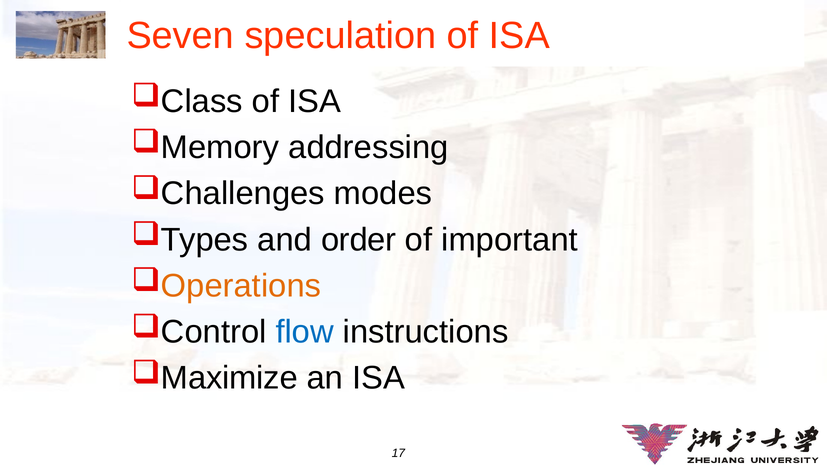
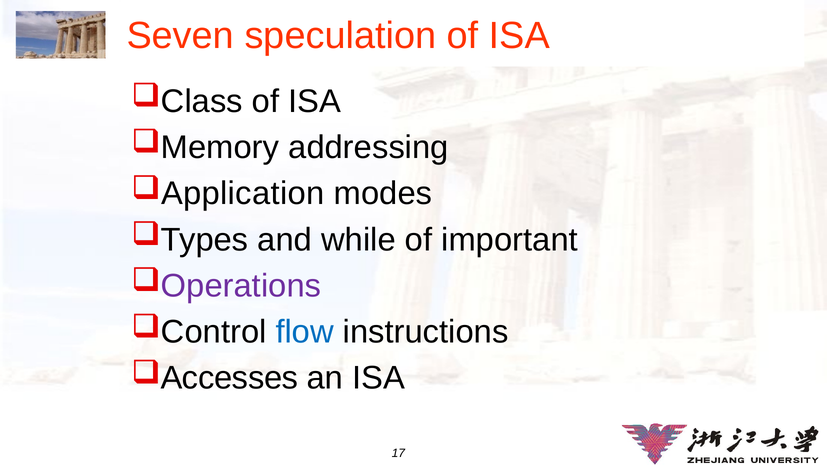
Challenges: Challenges -> Application
order: order -> while
Operations colour: orange -> purple
Maximize: Maximize -> Accesses
